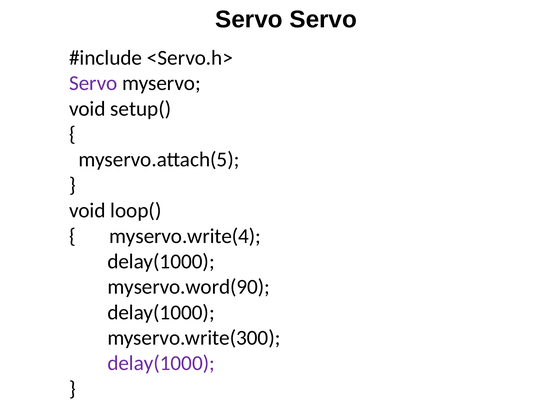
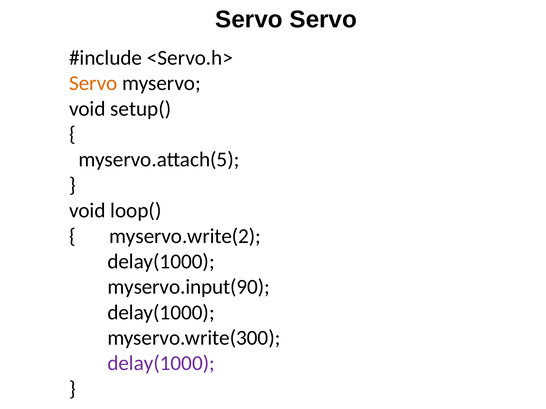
Servo at (93, 83) colour: purple -> orange
myservo.write(4: myservo.write(4 -> myservo.write(2
myservo.word(90: myservo.word(90 -> myservo.input(90
